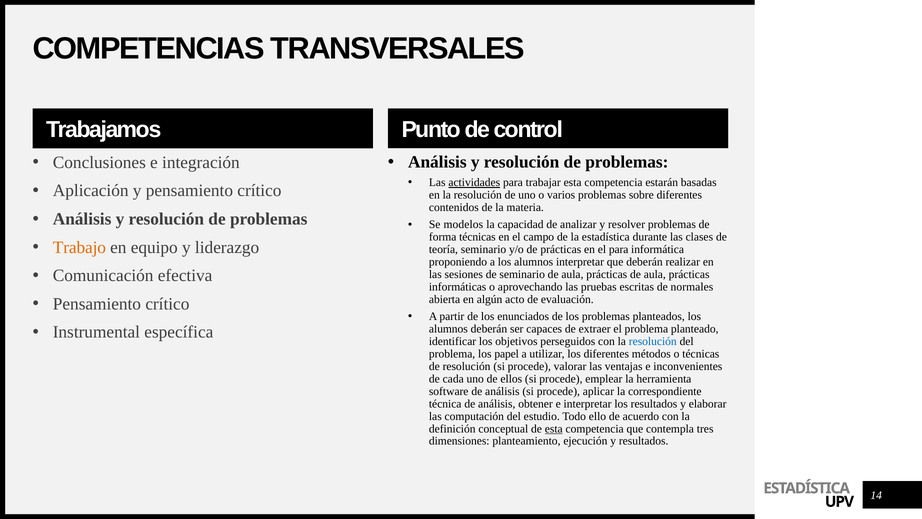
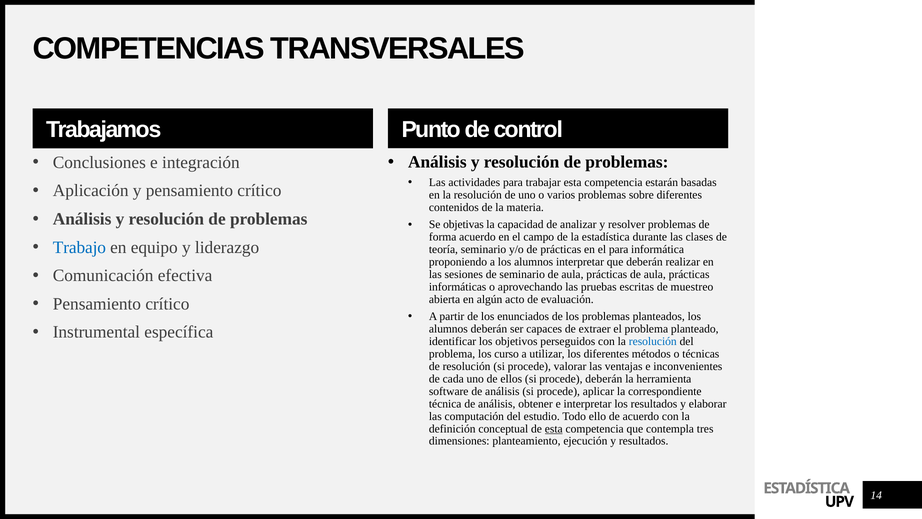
actividades underline: present -> none
modelos: modelos -> objetivas
forma técnicas: técnicas -> acuerdo
Trabajo colour: orange -> blue
normales: normales -> muestreo
papel: papel -> curso
procede emplear: emplear -> deberán
